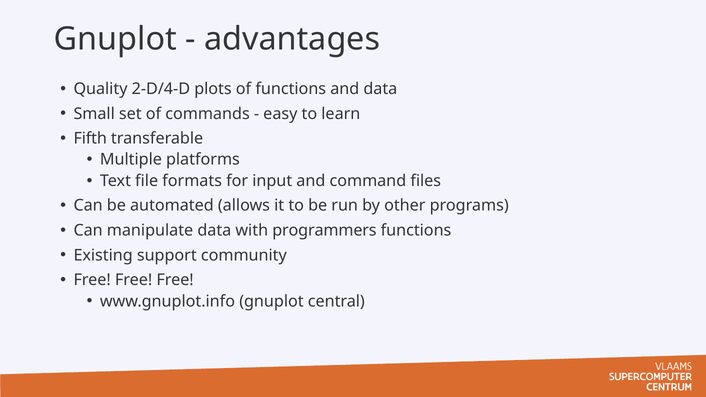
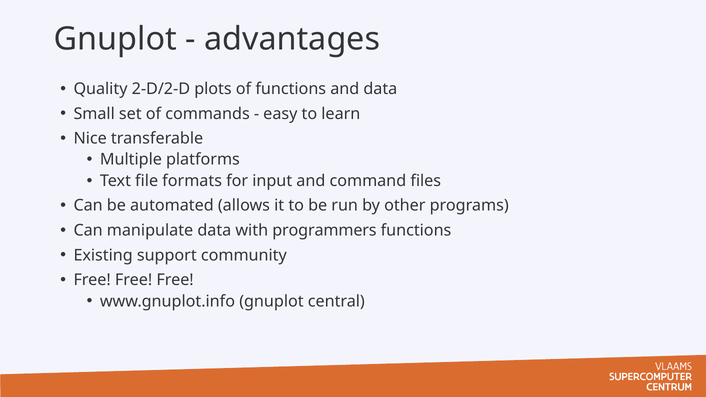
2-D/4-D: 2-D/4-D -> 2-D/2-D
Fifth: Fifth -> Nice
